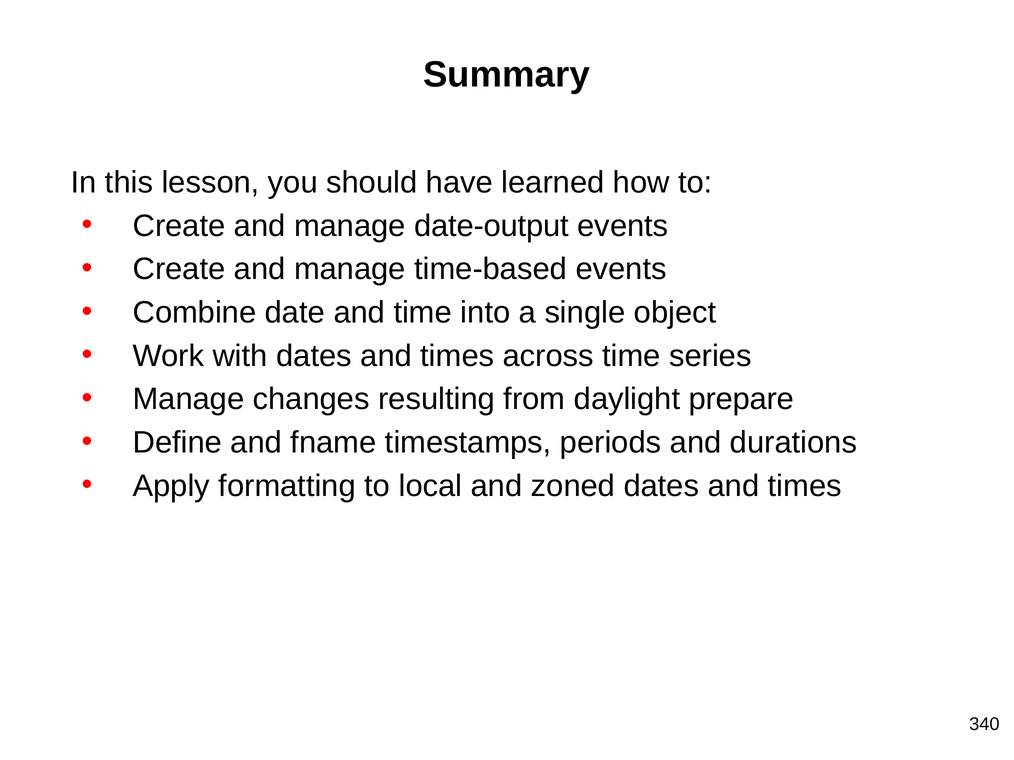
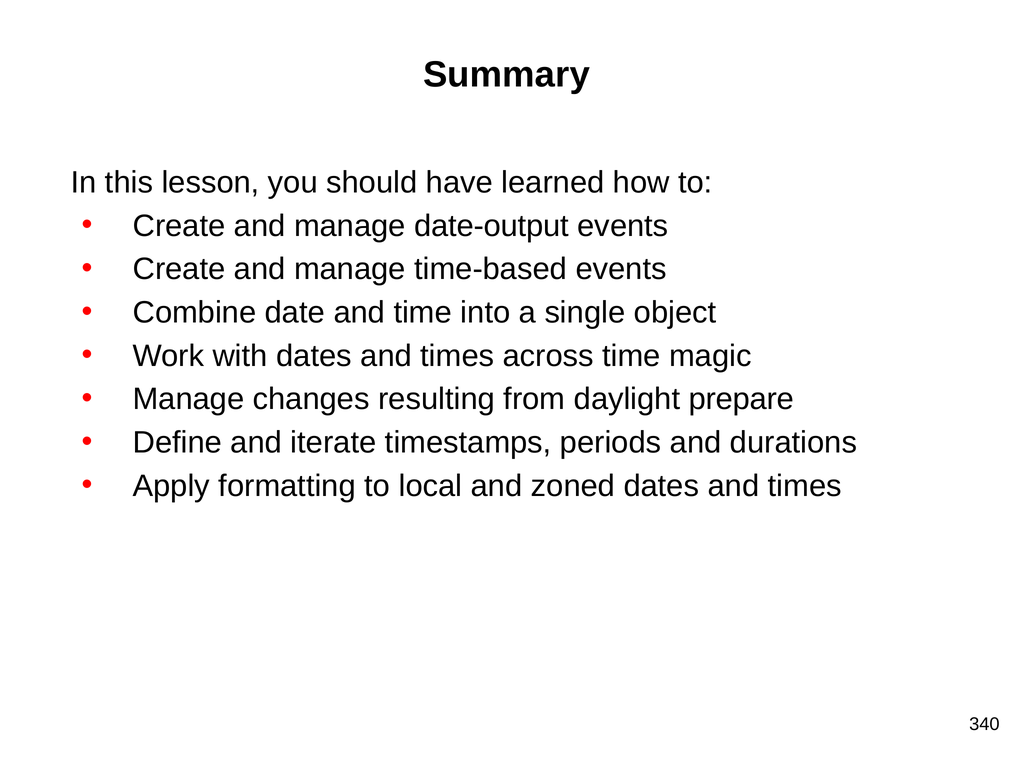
series: series -> magic
fname: fname -> iterate
